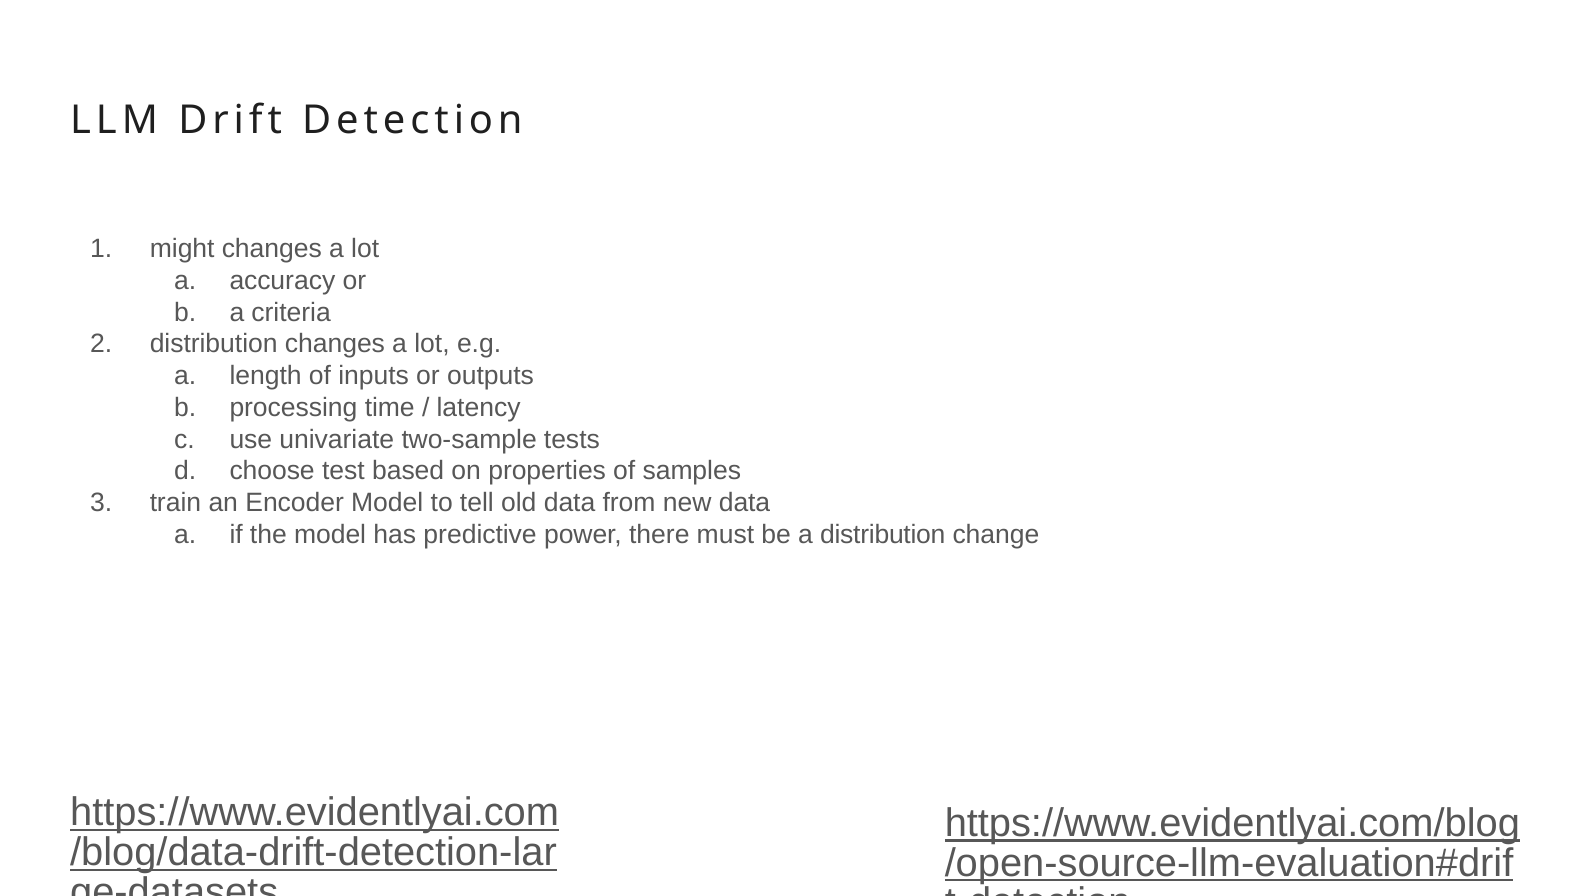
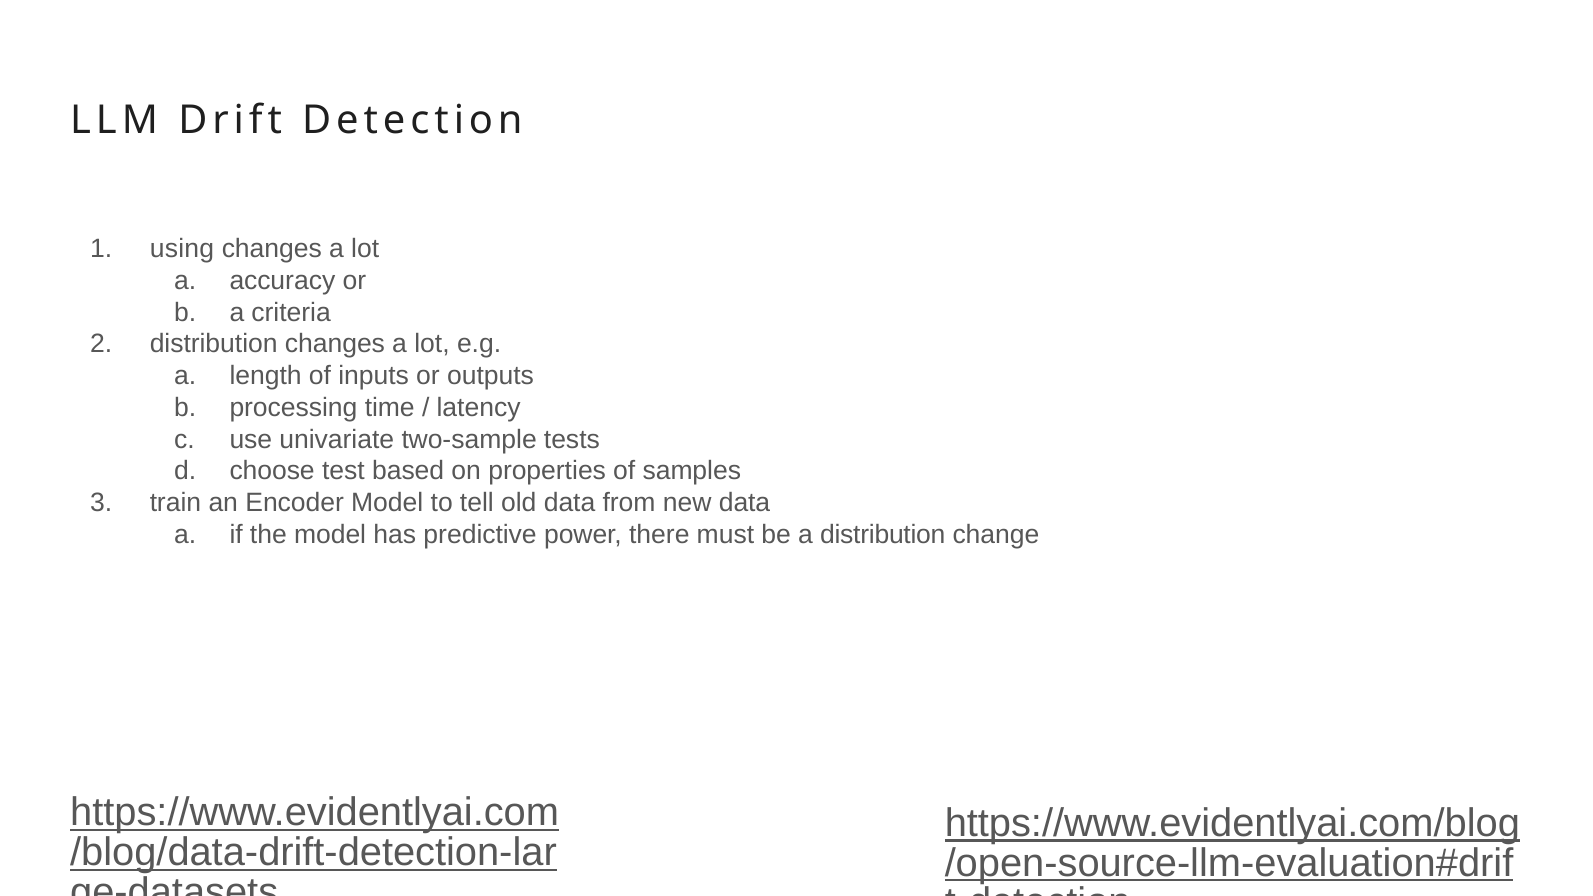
might: might -> using
